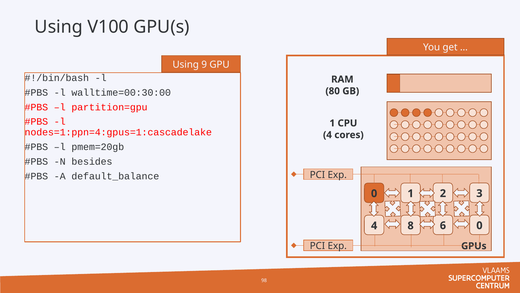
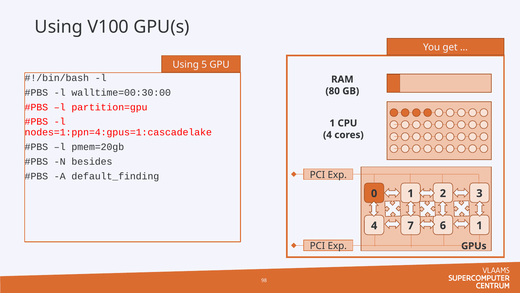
9: 9 -> 5
default_balance: default_balance -> default_finding
6 0: 0 -> 1
8: 8 -> 7
